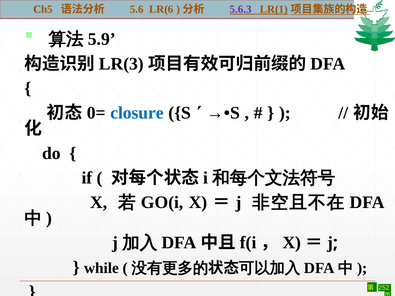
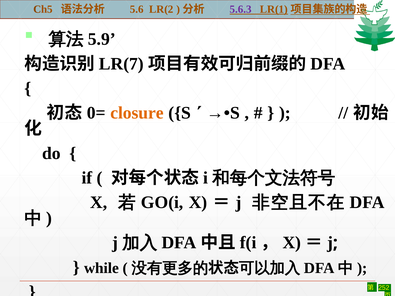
LR(6: LR(6 -> LR(2
LR(3: LR(3 -> LR(7
closure colour: blue -> orange
